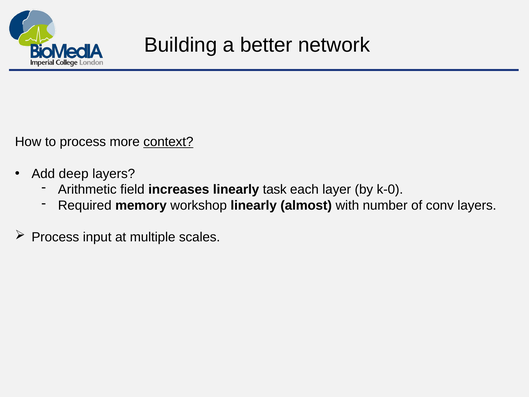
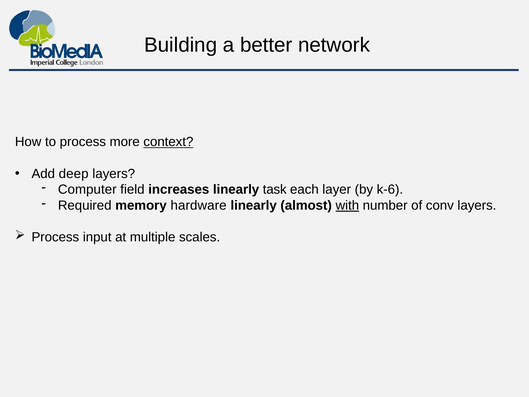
Arithmetic: Arithmetic -> Computer
k-0: k-0 -> k-6
workshop: workshop -> hardware
with underline: none -> present
